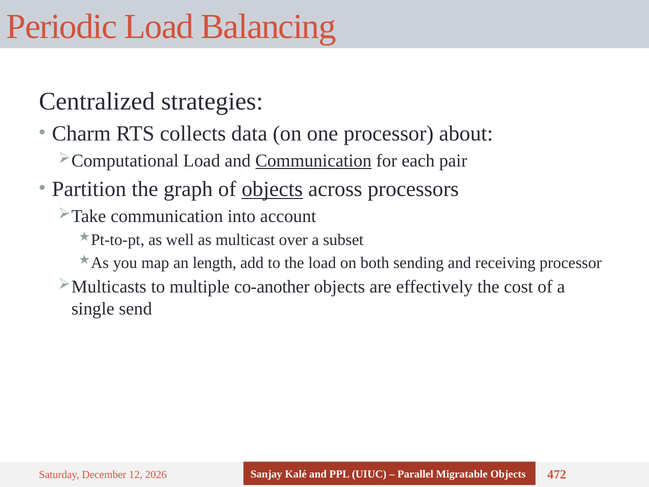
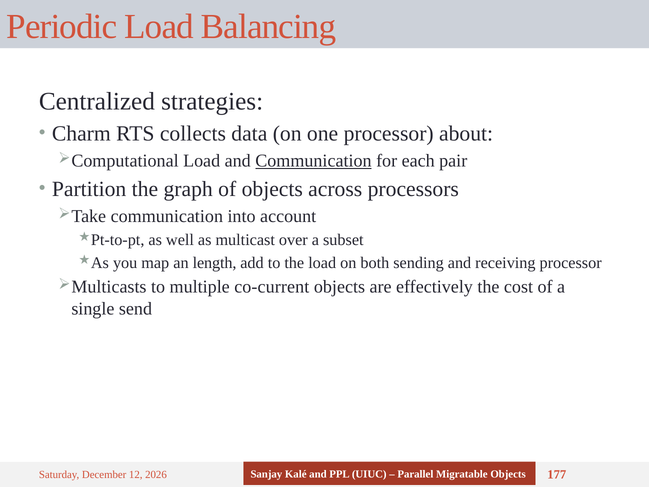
objects at (272, 189) underline: present -> none
co-another: co-another -> co-current
472: 472 -> 177
